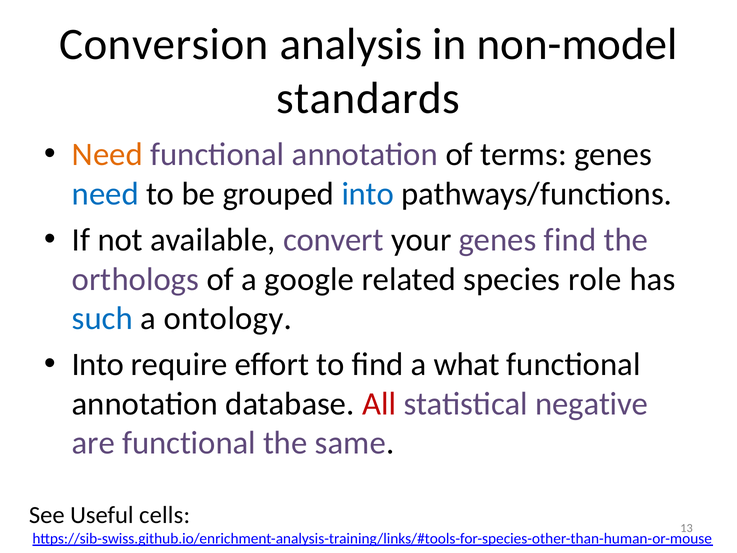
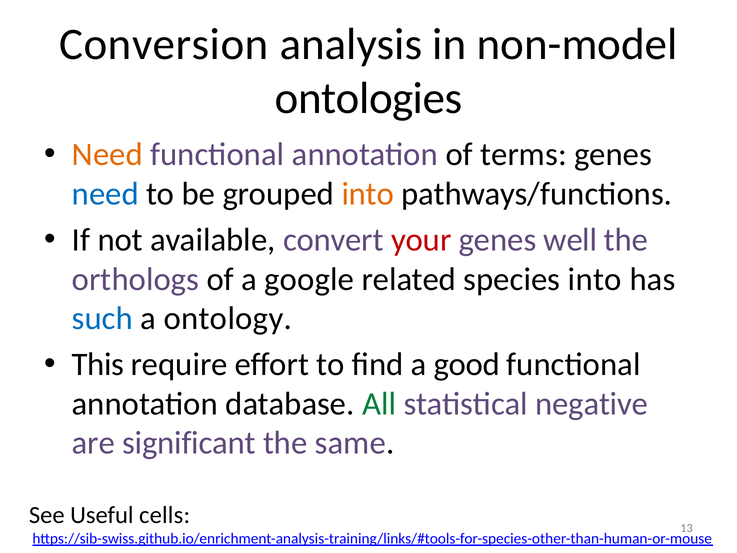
standards: standards -> ontologies
into at (368, 194) colour: blue -> orange
your colour: black -> red
genes find: find -> well
species role: role -> into
Into at (98, 364): Into -> This
what: what -> good
All colour: red -> green
are functional: functional -> significant
